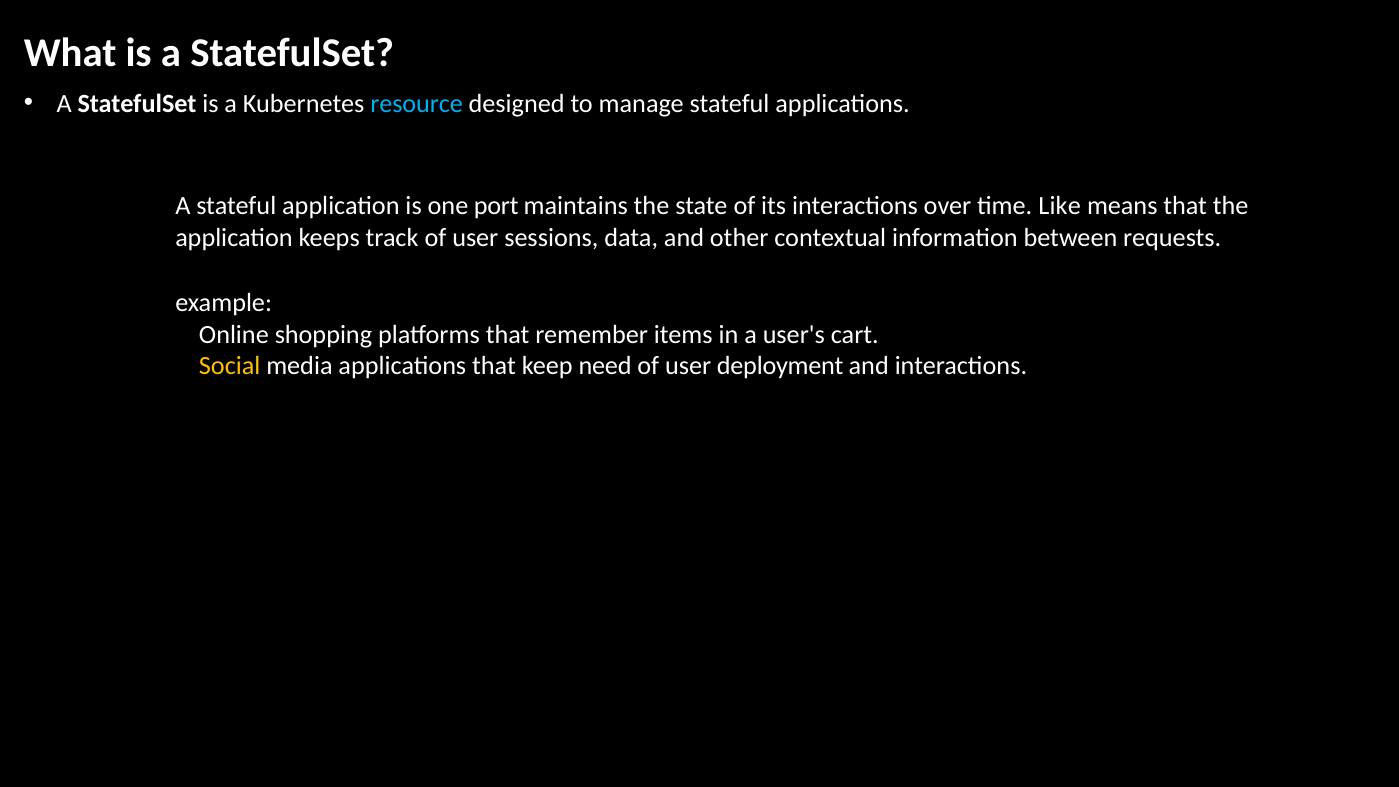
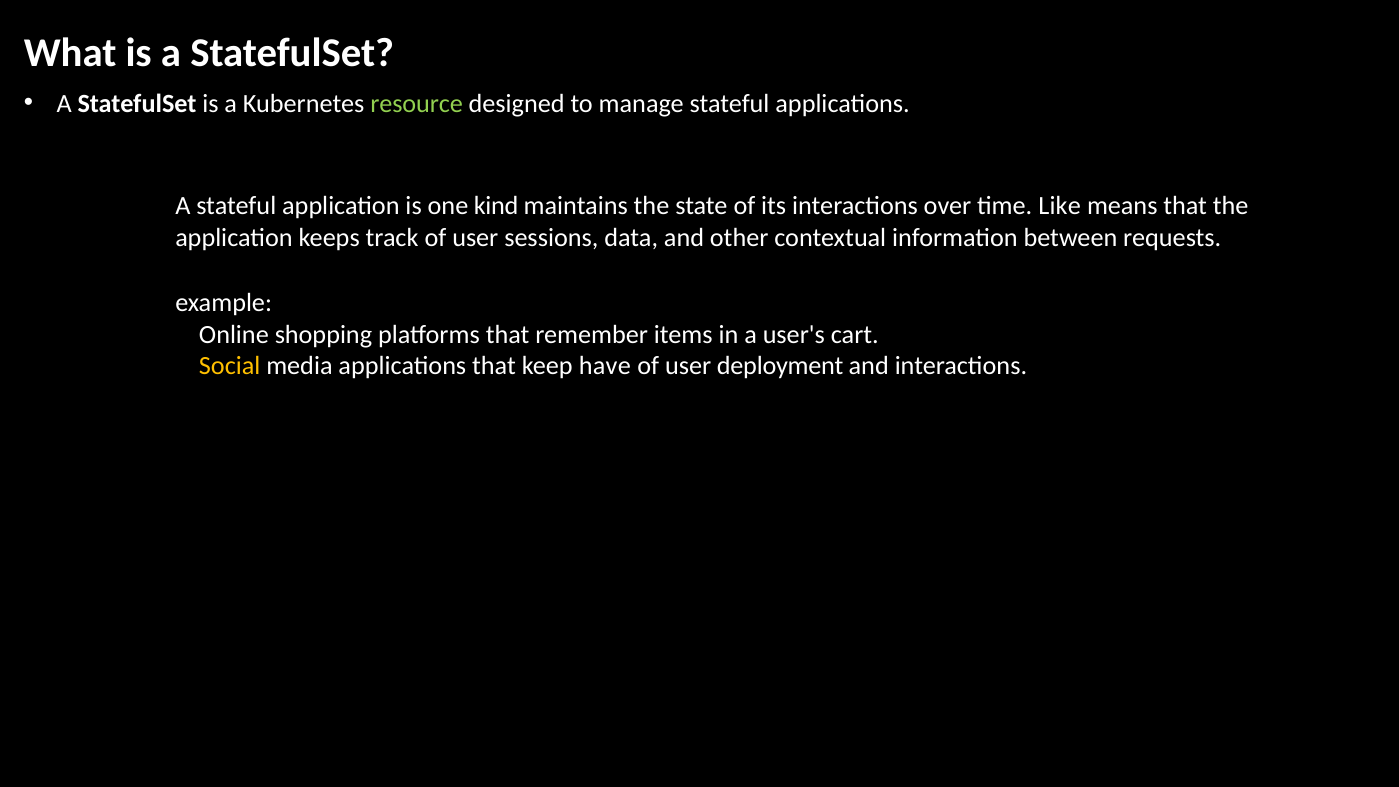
resource colour: light blue -> light green
port: port -> kind
need: need -> have
